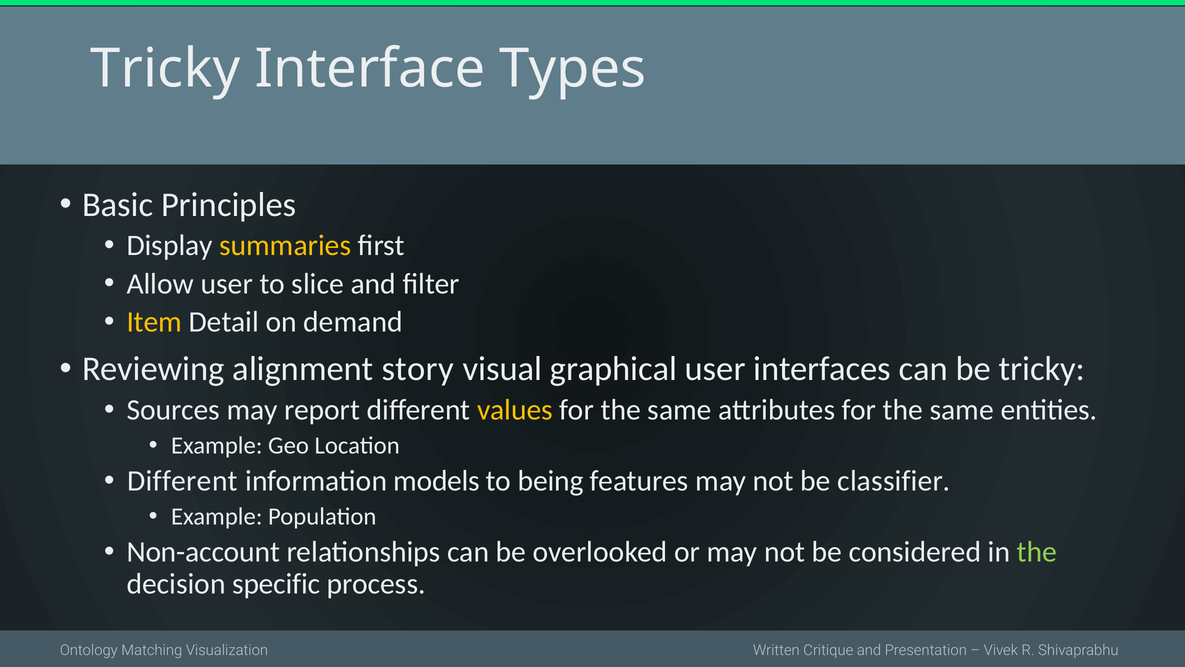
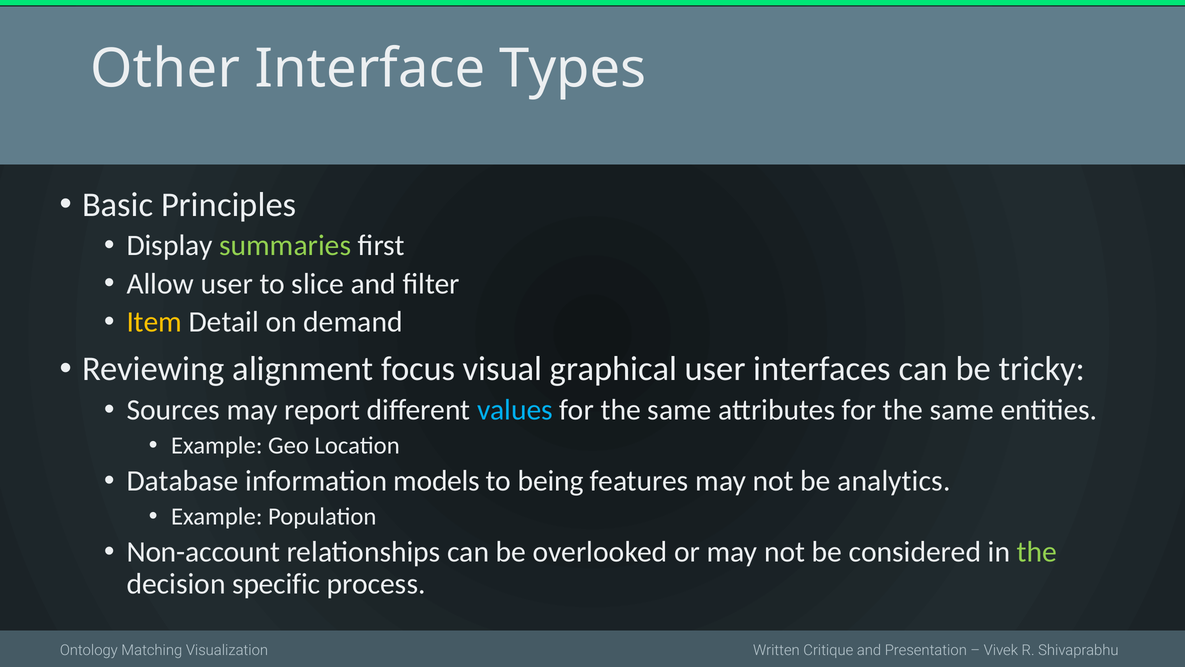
Tricky at (165, 69): Tricky -> Other
summaries colour: yellow -> light green
story: story -> focus
values colour: yellow -> light blue
Different at (182, 481): Different -> Database
classifier: classifier -> analytics
